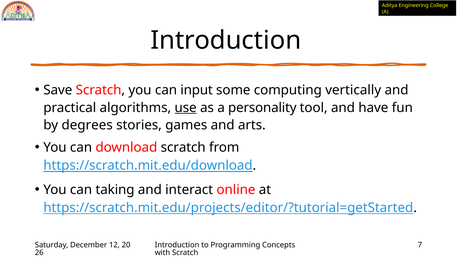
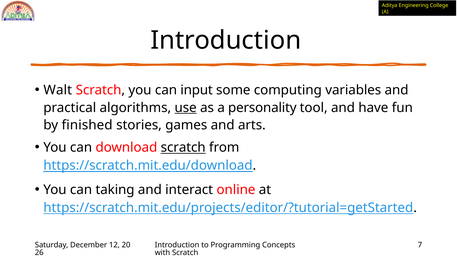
Save: Save -> Walt
vertically: vertically -> variables
degrees: degrees -> finished
scratch at (183, 148) underline: none -> present
